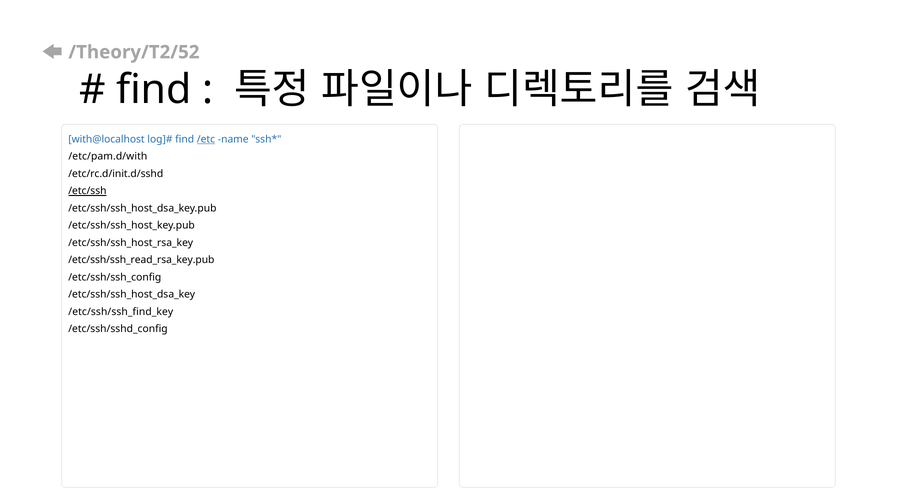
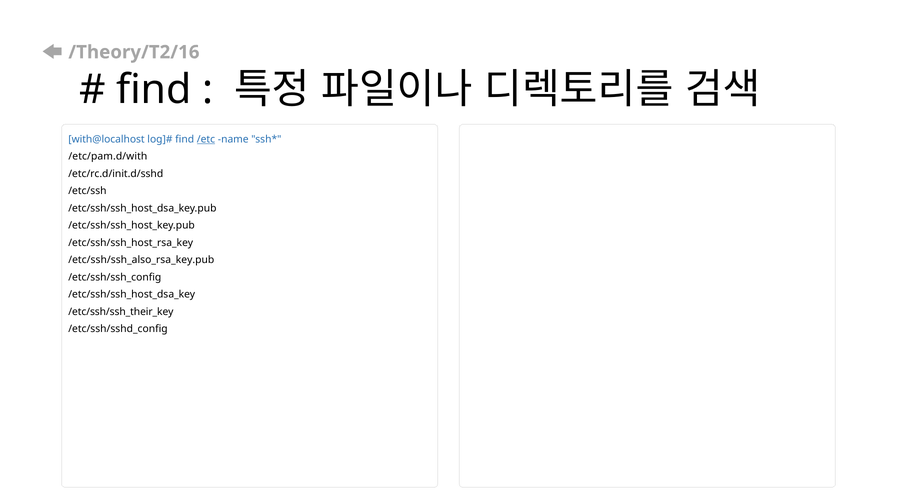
/Theory/T2/52: /Theory/T2/52 -> /Theory/T2/16
/etc/ssh underline: present -> none
/etc/ssh/ssh_read_rsa_key.pub: /etc/ssh/ssh_read_rsa_key.pub -> /etc/ssh/ssh_also_rsa_key.pub
/etc/ssh/ssh_find_key: /etc/ssh/ssh_find_key -> /etc/ssh/ssh_their_key
